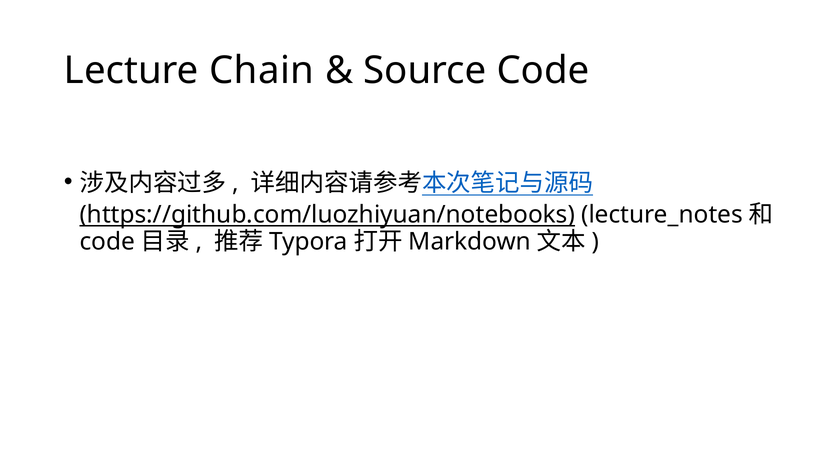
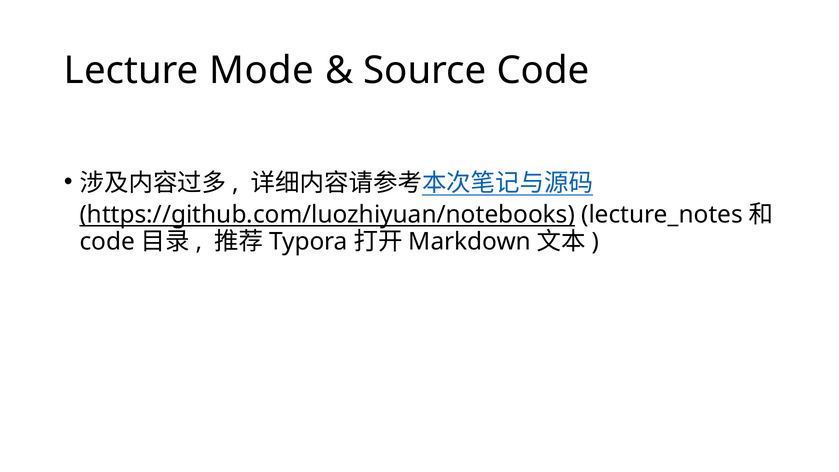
Chain: Chain -> Mode
